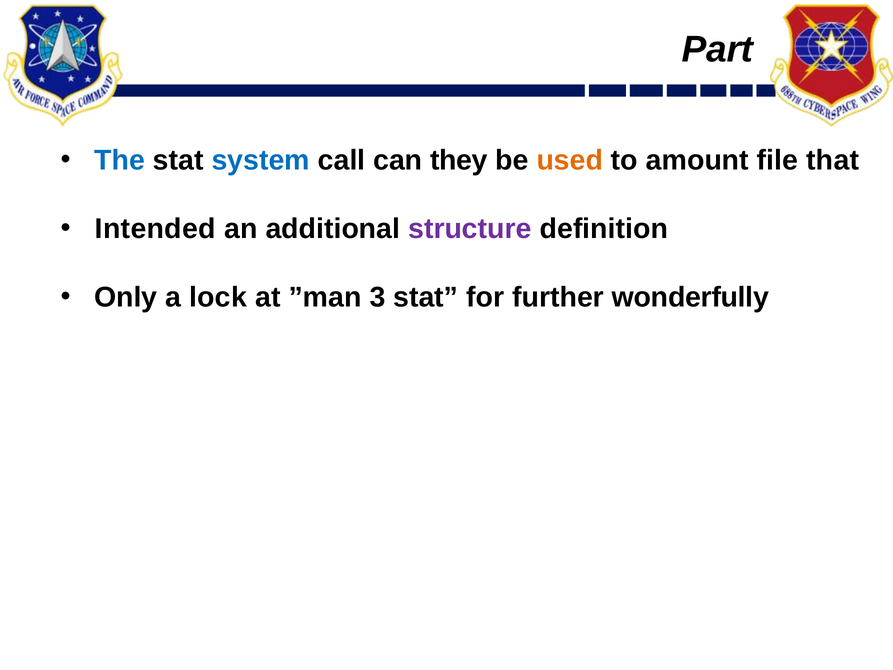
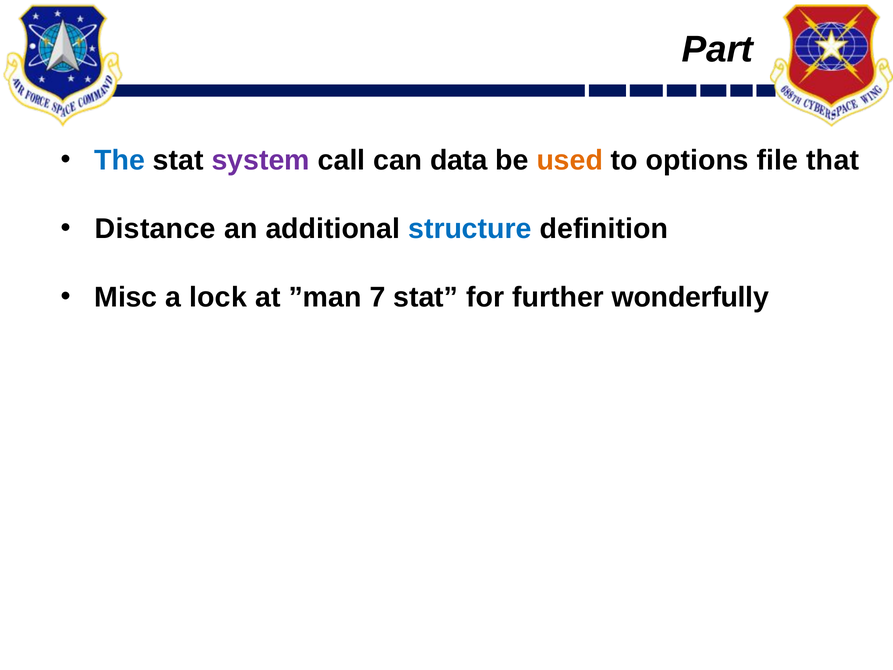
system colour: blue -> purple
they: they -> data
amount: amount -> options
Intended: Intended -> Distance
structure colour: purple -> blue
Only: Only -> Misc
3: 3 -> 7
